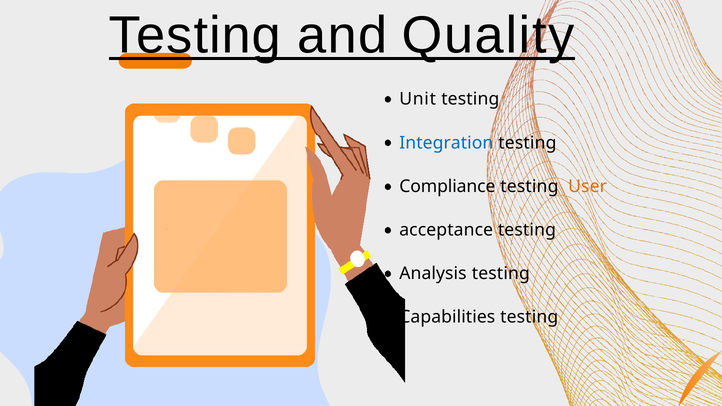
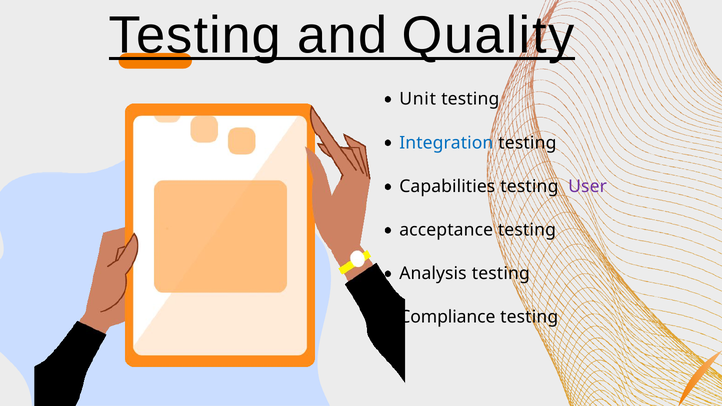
Compliance: Compliance -> Capabilities
User colour: orange -> purple
Capabilities: Capabilities -> Compliance
